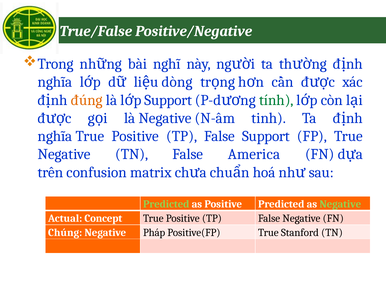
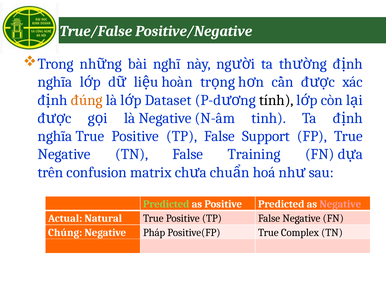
dòng: dòng -> hoàn
Support at (168, 100): Support -> Dataset
tính colour: green -> black
America: America -> Training
Negative at (340, 204) colour: light green -> pink
Concept: Concept -> Natural
Stanford: Stanford -> Complex
